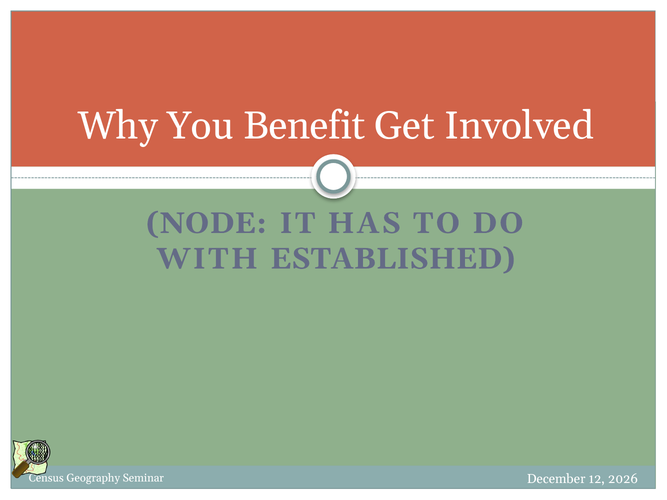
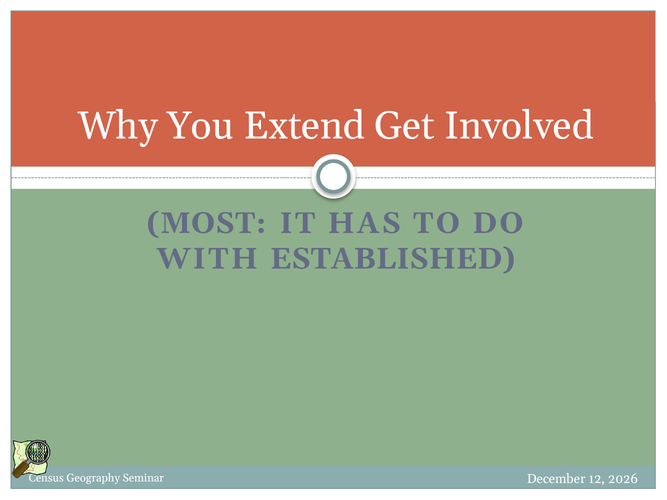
Benefit: Benefit -> Extend
NODE: NODE -> MOST
